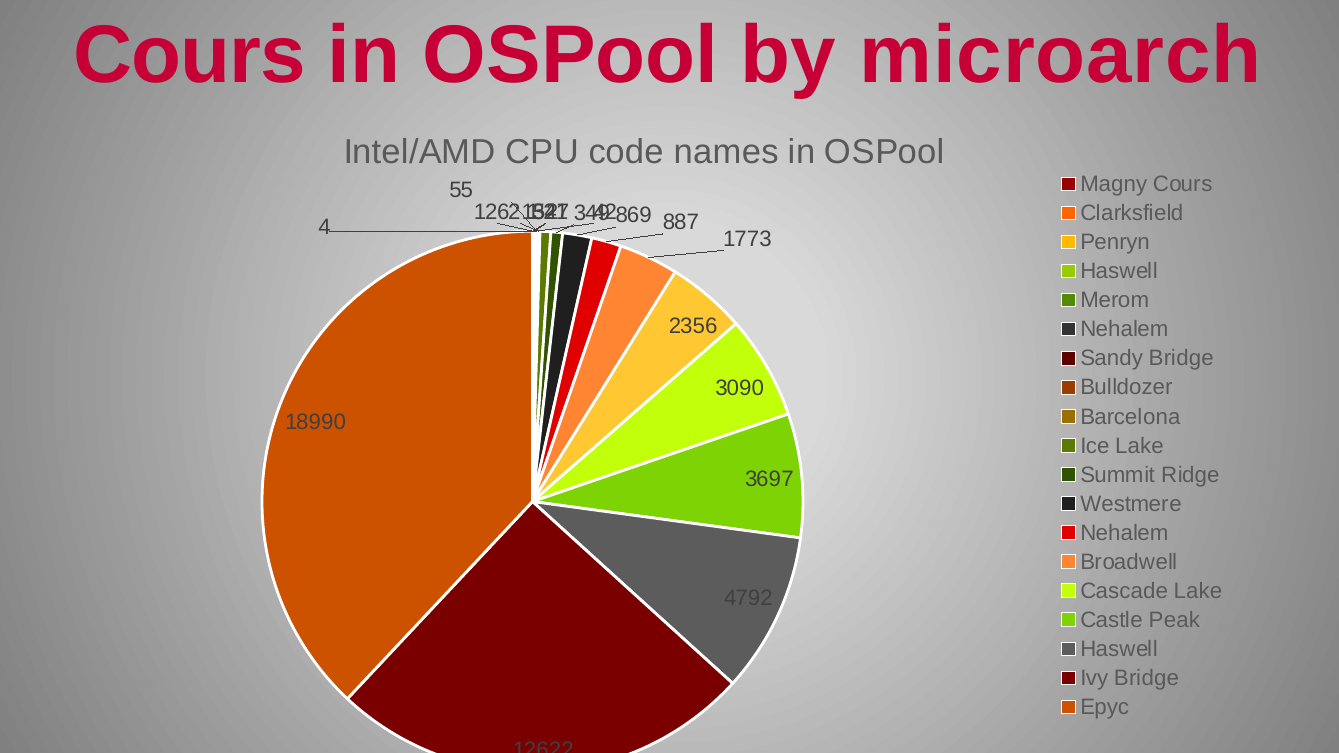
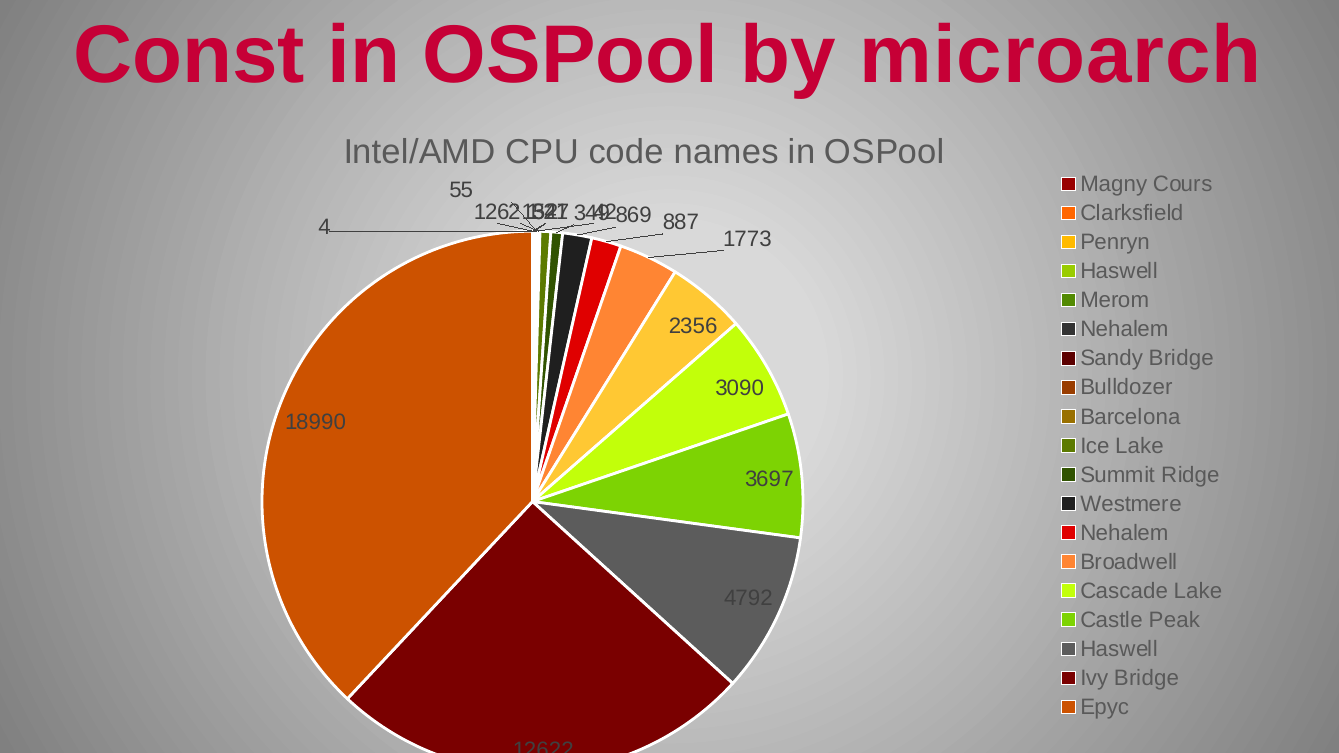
Cours at (190, 56): Cours -> Const
